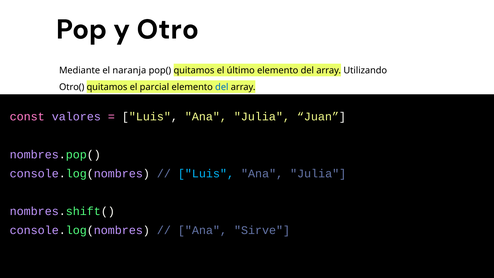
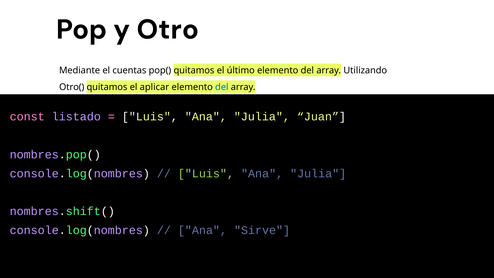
naranja: naranja -> cuentas
parcial: parcial -> aplicar
valores: valores -> listado
Luis at (206, 173) colour: light blue -> light green
